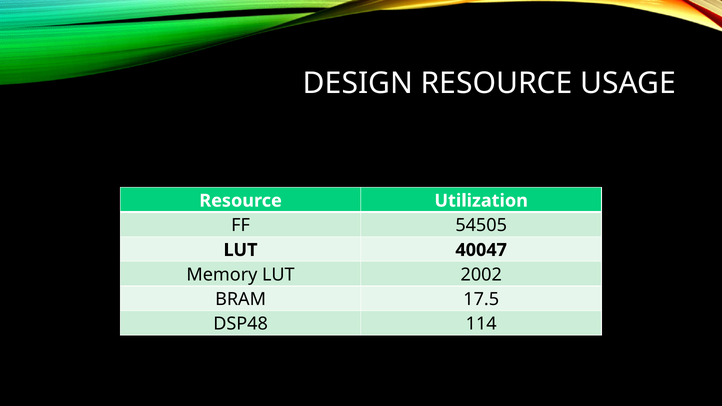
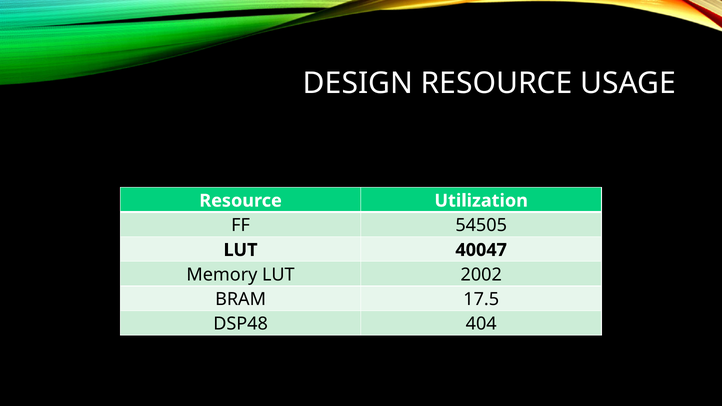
114: 114 -> 404
